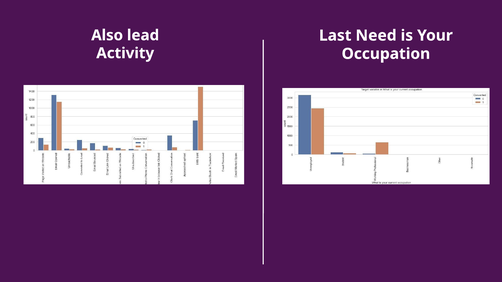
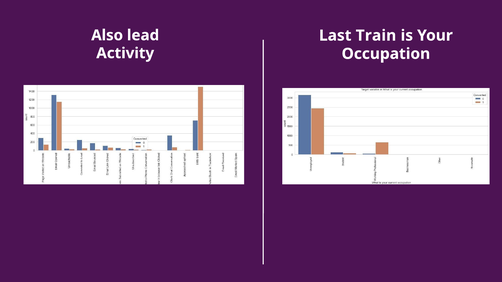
Need: Need -> Train
